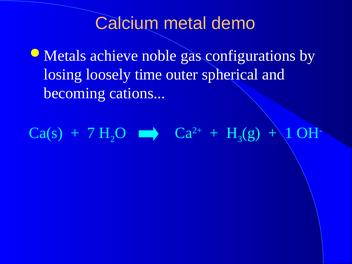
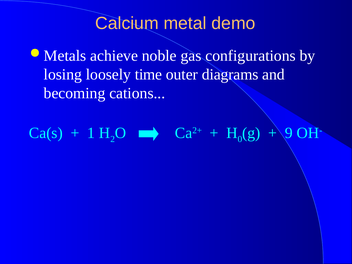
spherical: spherical -> diagrams
7: 7 -> 1
3: 3 -> 0
1: 1 -> 9
